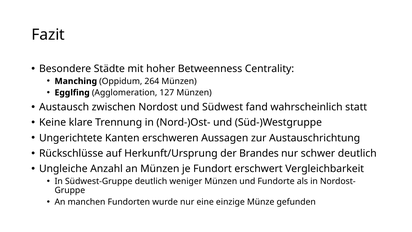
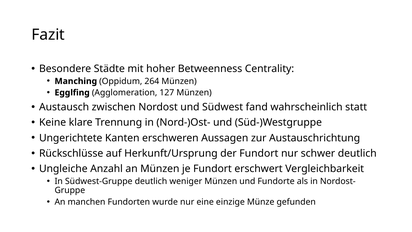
der Brandes: Brandes -> Fundort
